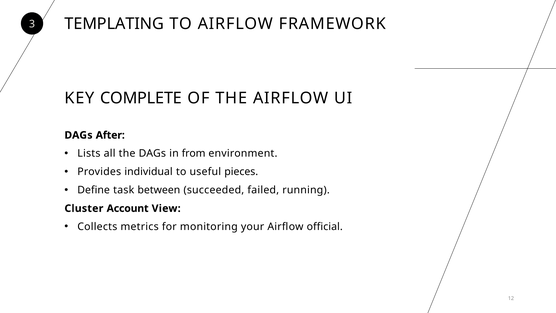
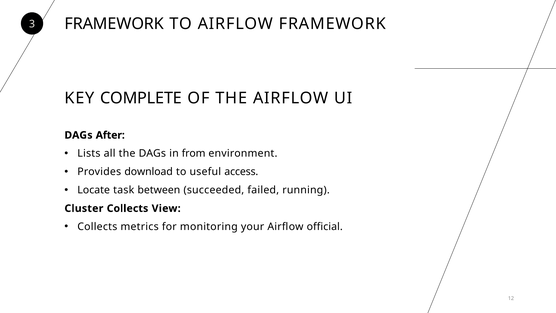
TEMPLATING at (114, 24): TEMPLATING -> FRAMEWORK
individual: individual -> download
pieces: pieces -> access
Define: Define -> Locate
Cluster Account: Account -> Collects
